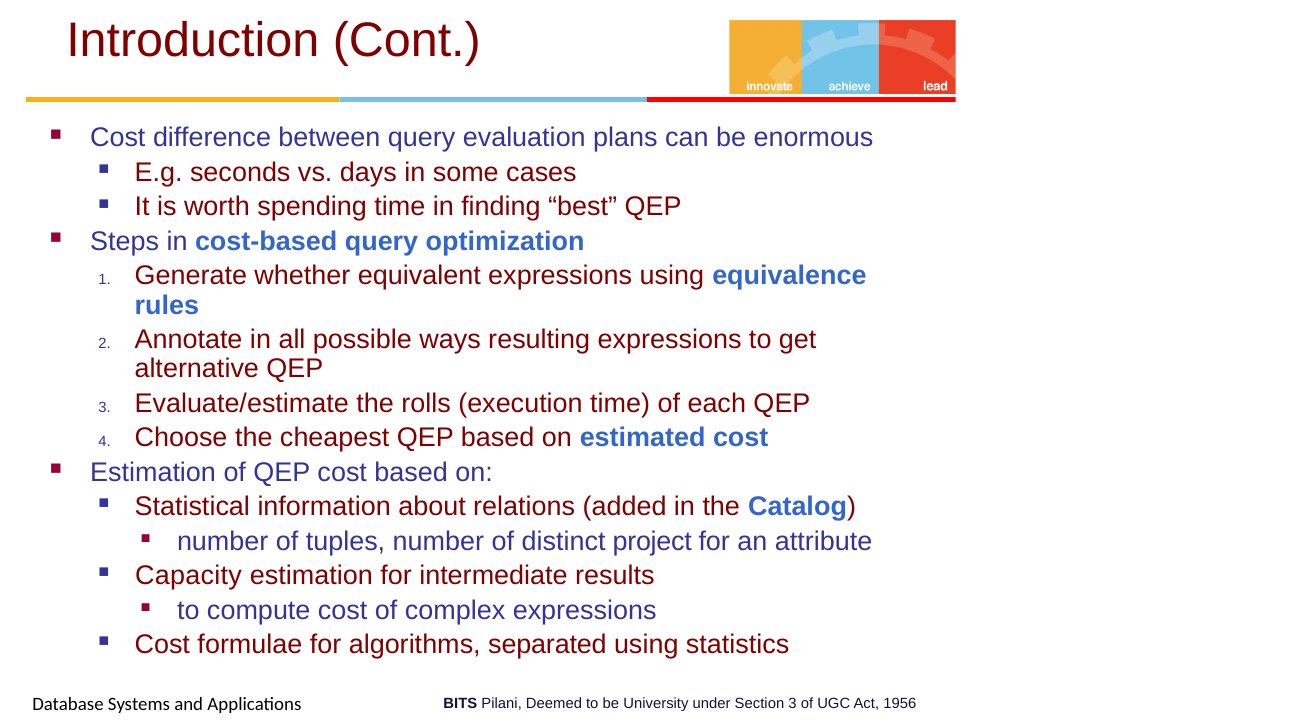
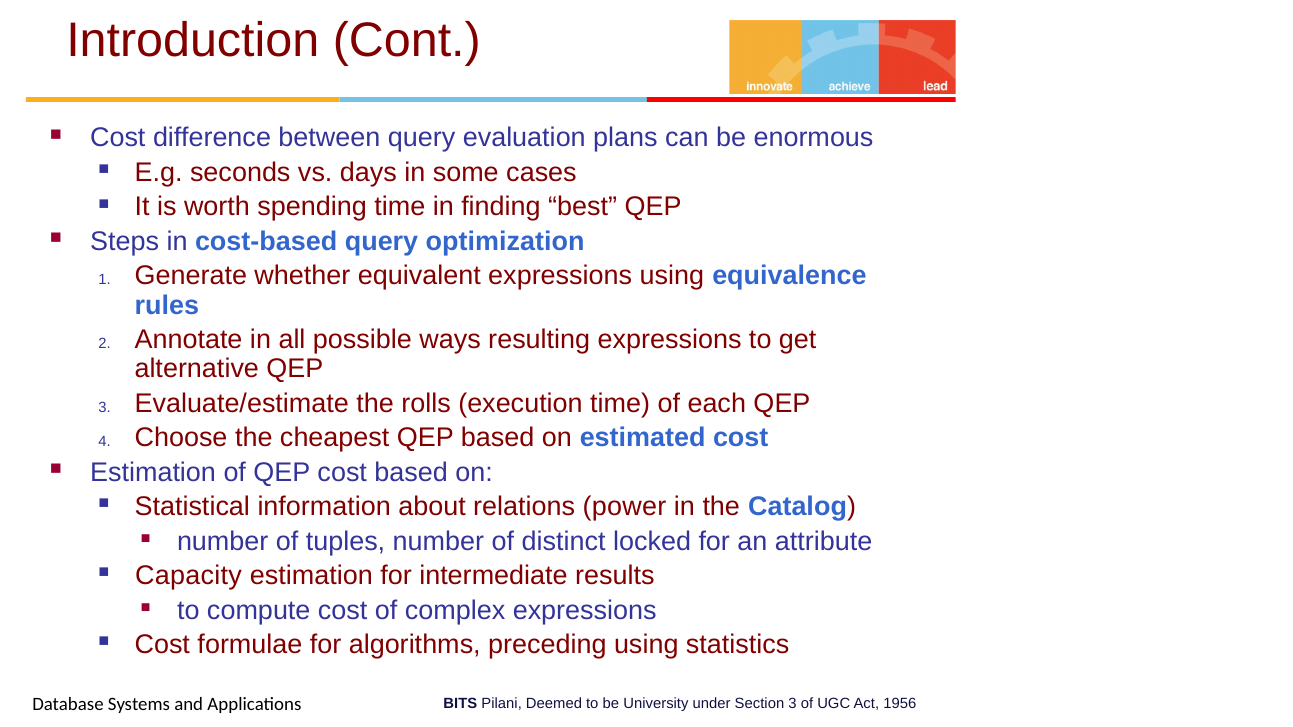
added: added -> power
project: project -> locked
separated: separated -> preceding
